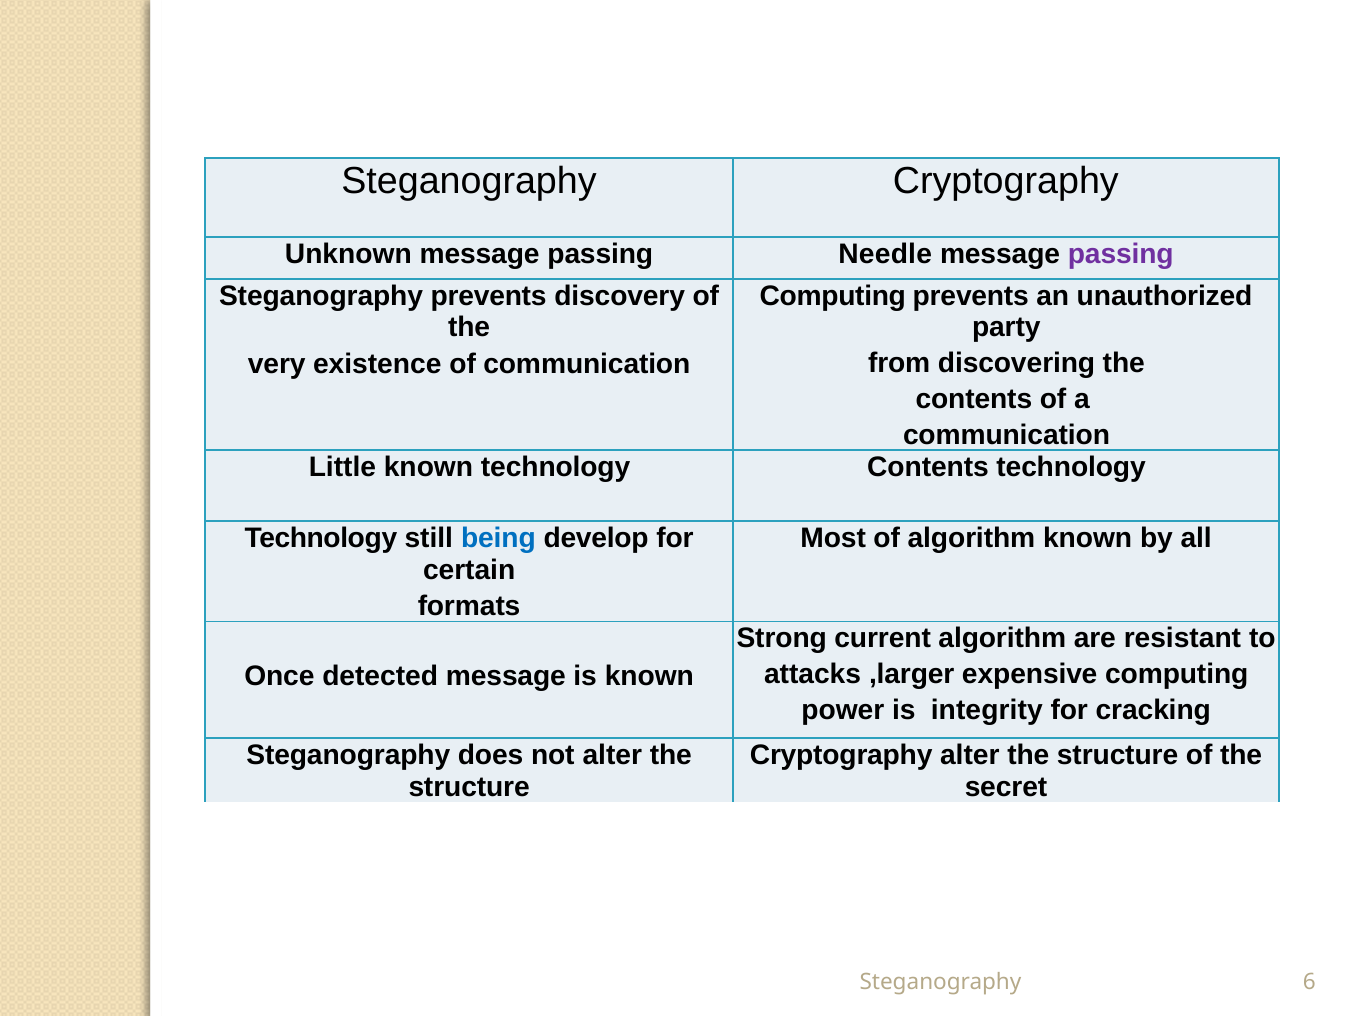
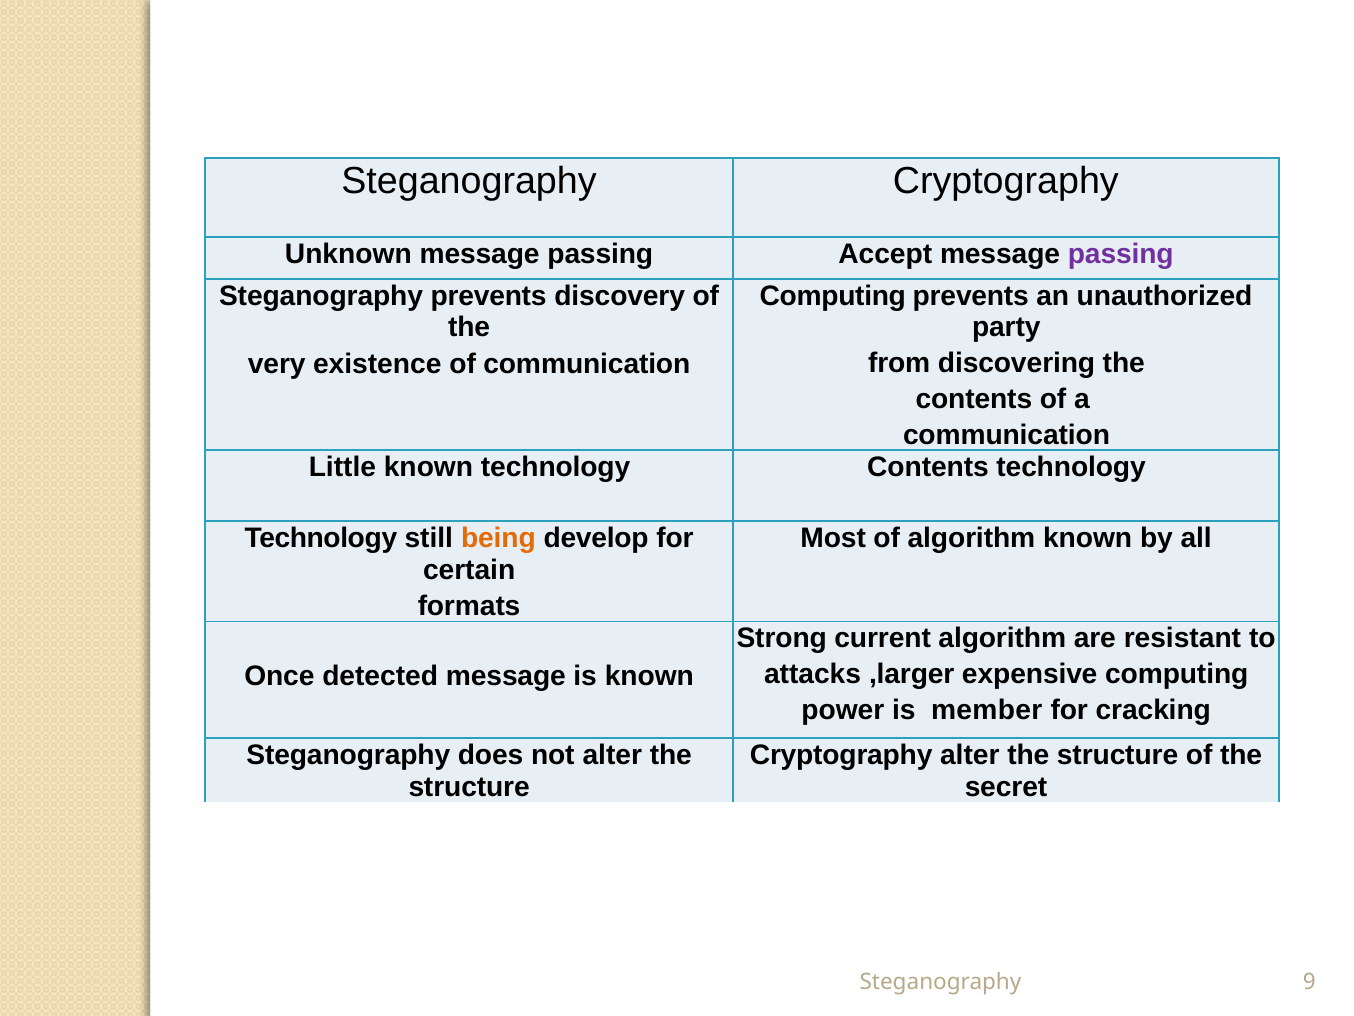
Needle: Needle -> Accept
being colour: blue -> orange
integrity: integrity -> member
6: 6 -> 9
